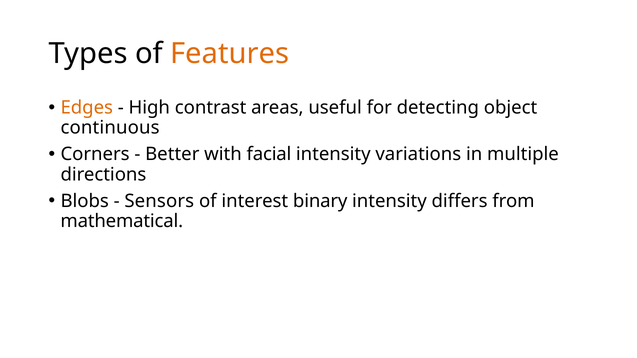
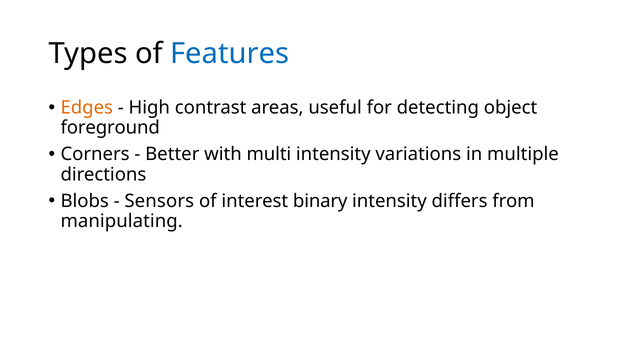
Features colour: orange -> blue
continuous: continuous -> foreground
facial: facial -> multi
mathematical: mathematical -> manipulating
